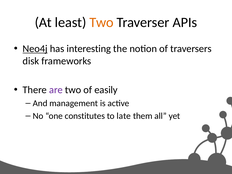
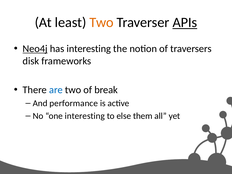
APIs underline: none -> present
are colour: purple -> blue
easily: easily -> break
management: management -> performance
one constitutes: constitutes -> interesting
late: late -> else
